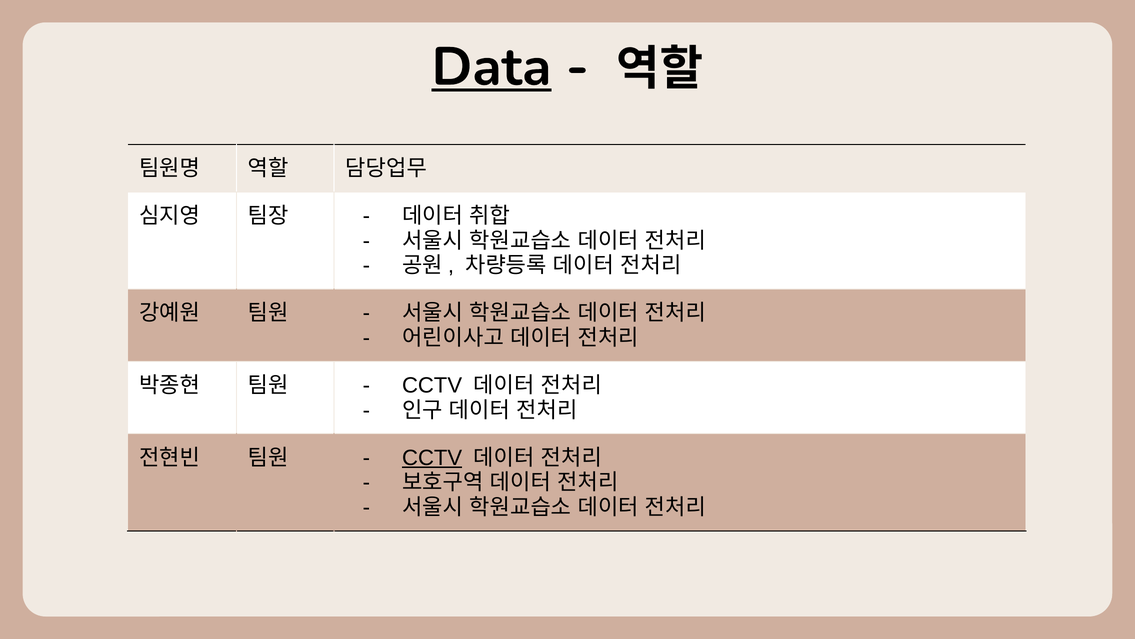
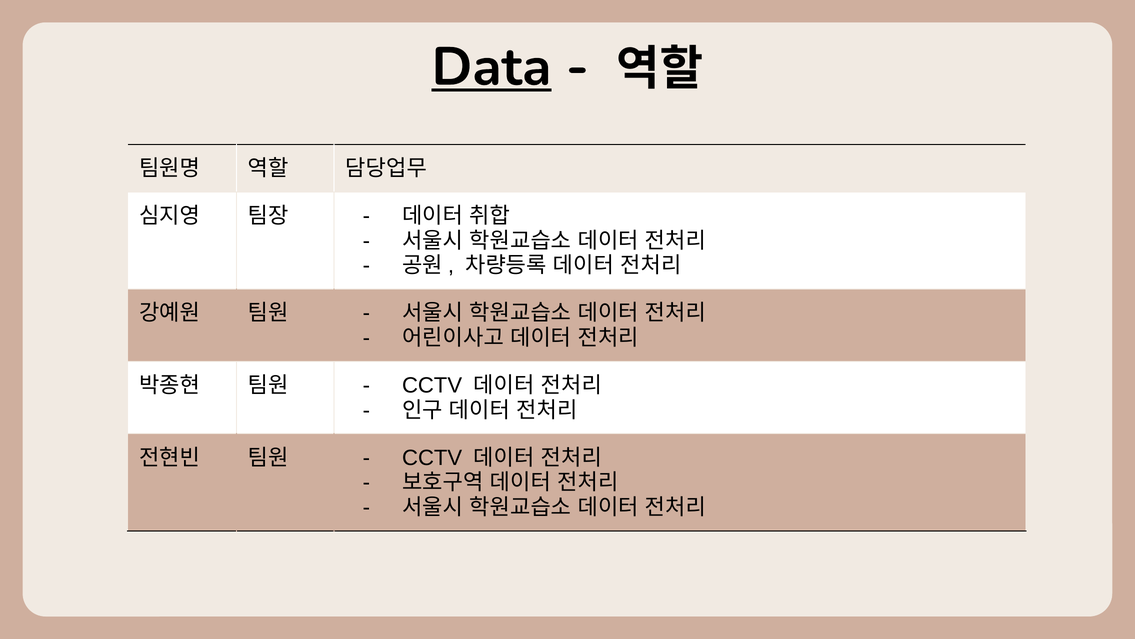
CCTV at (432, 457) underline: present -> none
